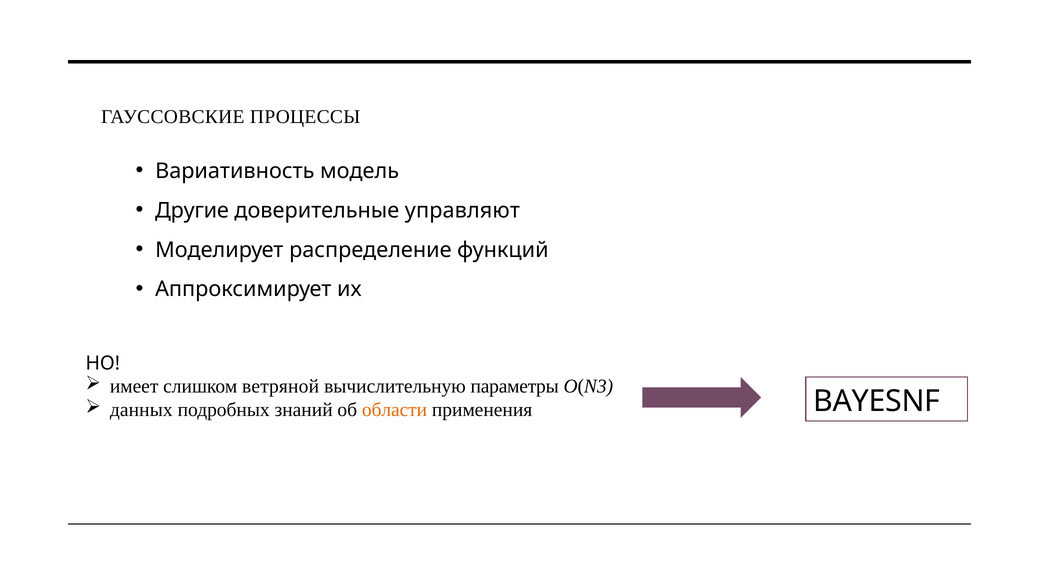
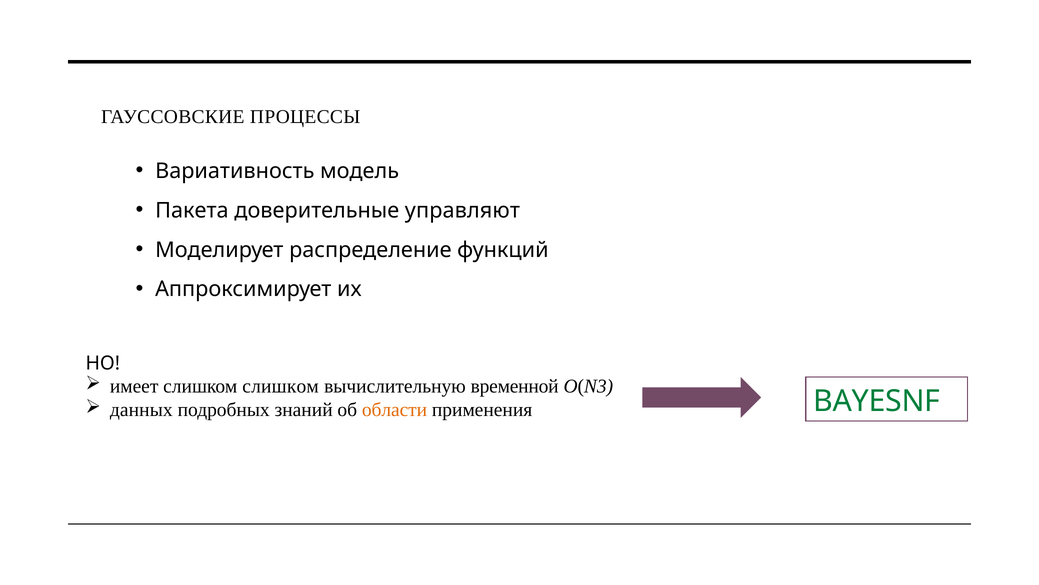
Другие: Другие -> Пакета
слишком ветряной: ветряной -> слишком
параметры: параметры -> временной
BAYESNF colour: black -> green
